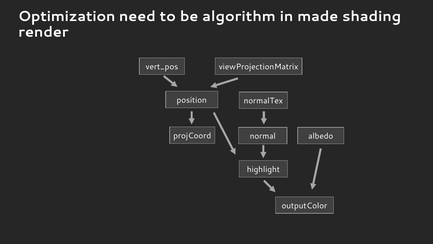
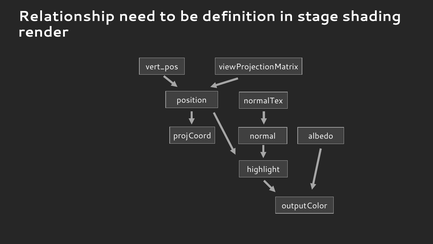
Optimization: Optimization -> Relationship
algorithm: algorithm -> definition
made: made -> stage
